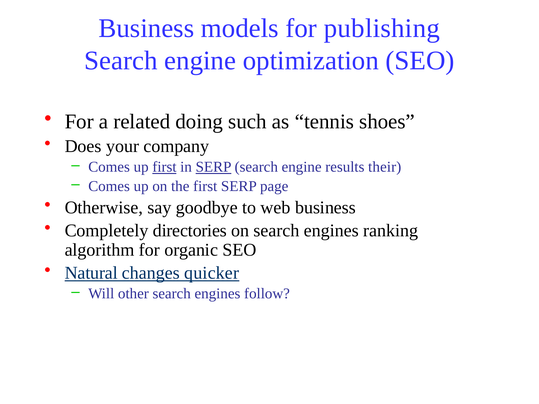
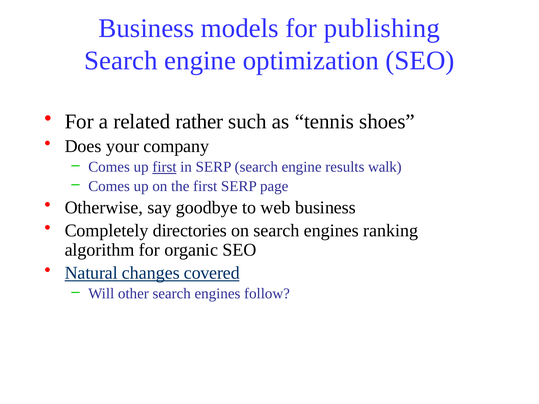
doing: doing -> rather
SERP at (214, 167) underline: present -> none
their: their -> walk
quicker: quicker -> covered
